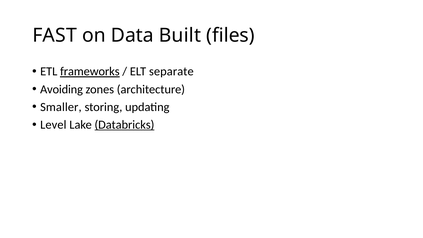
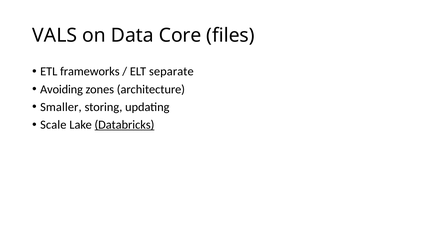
FAST: FAST -> VALS
Built: Built -> Core
frameworks underline: present -> none
Level: Level -> Scale
